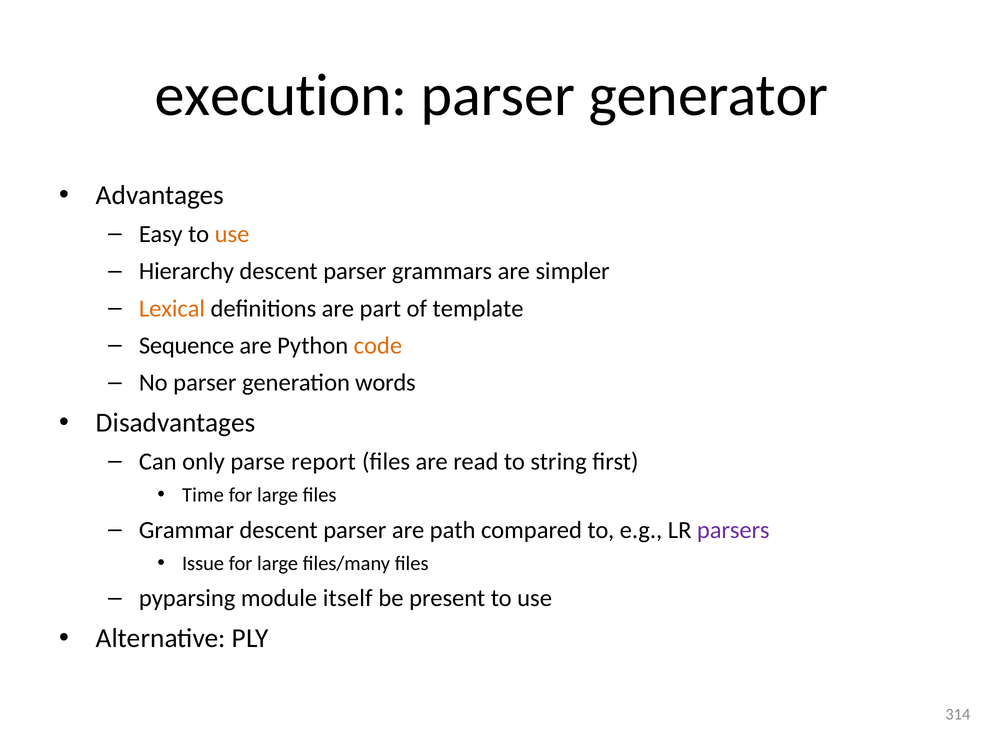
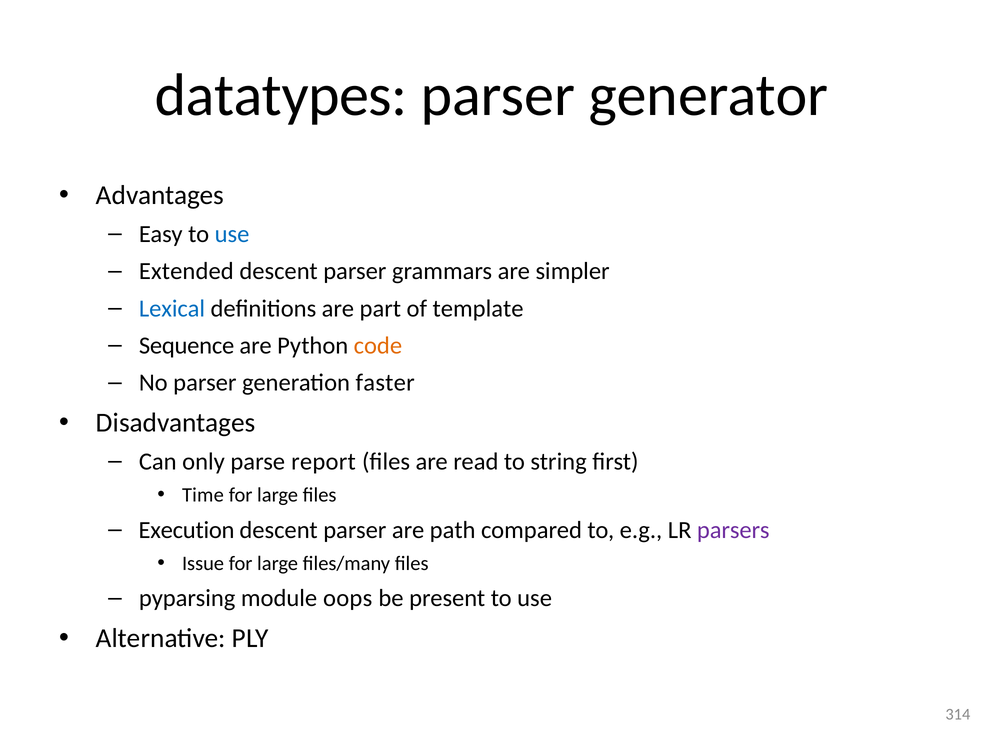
execution: execution -> datatypes
use at (232, 234) colour: orange -> blue
Hierarchy: Hierarchy -> Extended
Lexical colour: orange -> blue
words: words -> faster
Grammar: Grammar -> Execution
itself: itself -> oops
